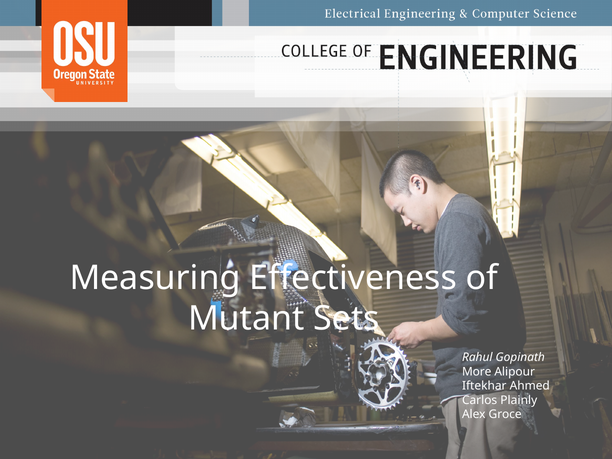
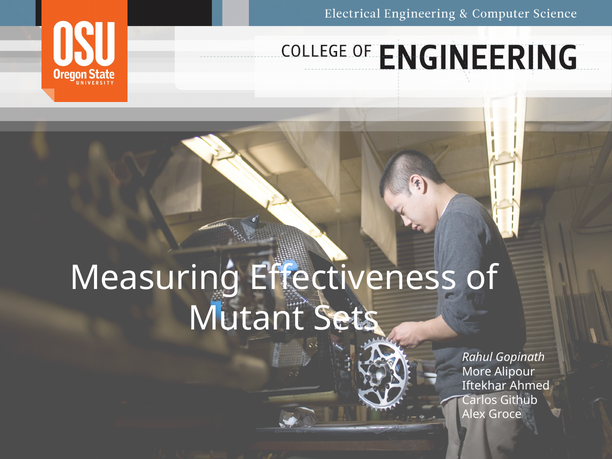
Plainly: Plainly -> Github
